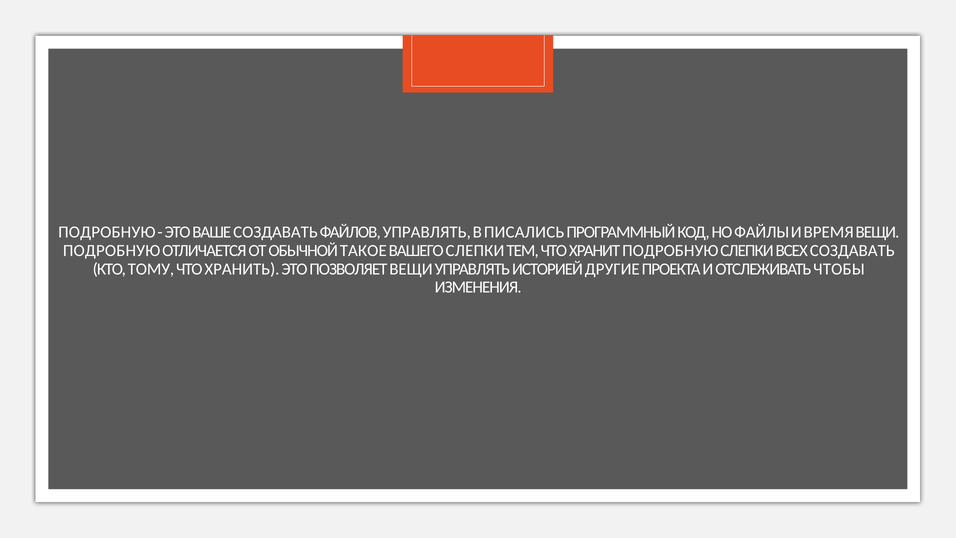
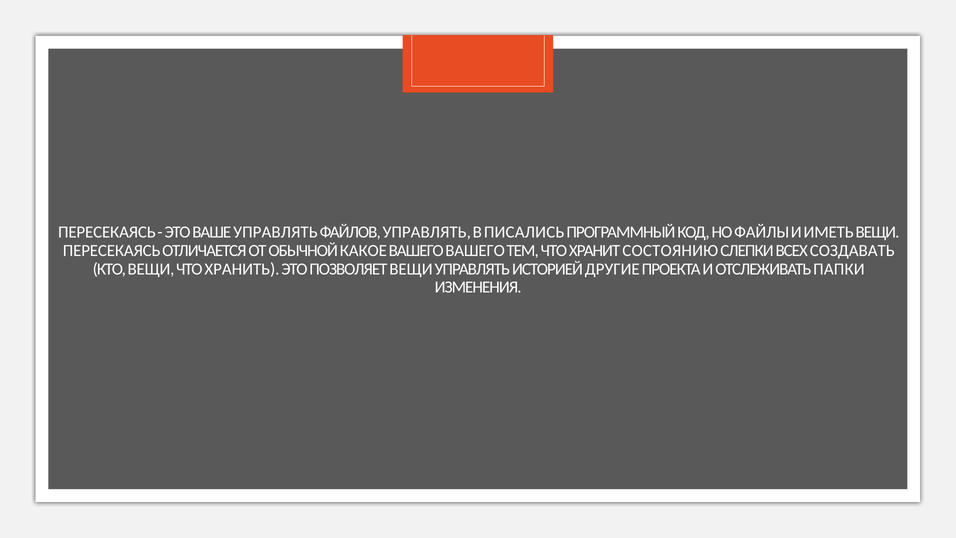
ПОДРОБНУЮ at (107, 232): ПОДРОБНУЮ -> ПЕРЕСЕКАЯСЬ
ВАШЕ СОЗДАВАТЬ: СОЗДАВАТЬ -> УПРАВЛЯТЬ
ВРЕМЯ: ВРЕМЯ -> ИМЕТЬ
ПОДРОБНУЮ at (112, 250): ПОДРОБНУЮ -> ПЕРЕСЕКАЯСЬ
ТАКОЕ: ТАКОЕ -> КАКОЕ
ВАШЕГО СЛЕПКИ: СЛЕПКИ -> ВАШЕГО
ХРАНИТ ПОДРОБНУЮ: ПОДРОБНУЮ -> СОСТОЯНИЮ
КТО ТОМУ: ТОМУ -> ВЕЩИ
ЧТОБЫ: ЧТОБЫ -> ПАПКИ
